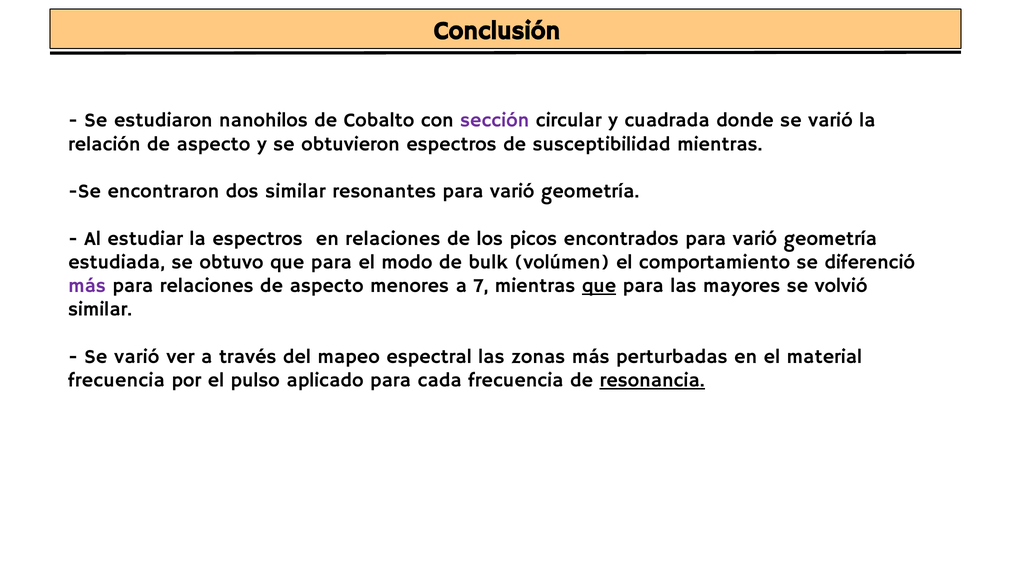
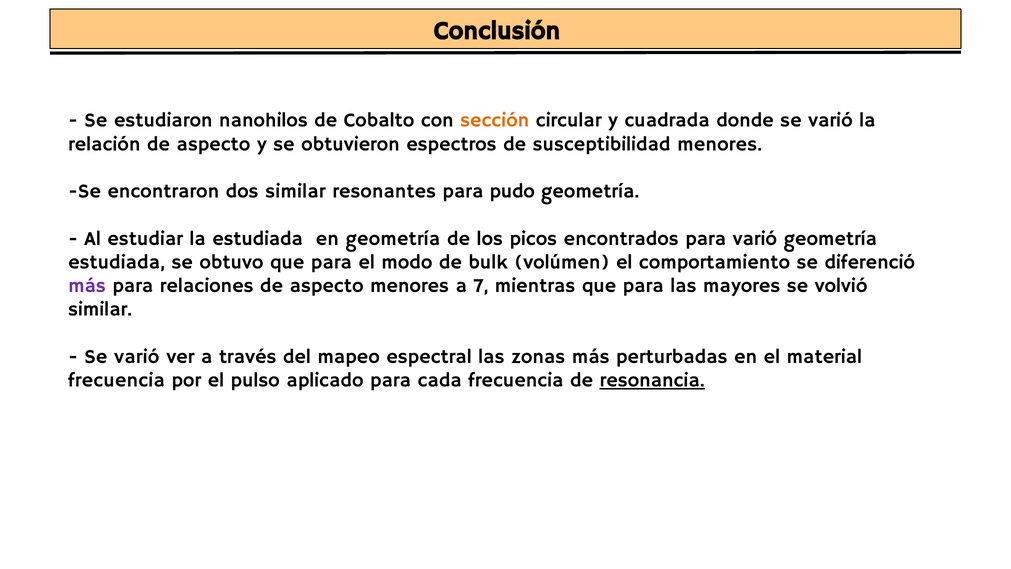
sección colour: purple -> orange
susceptibilidad mientras: mientras -> menores
resonantes para varió: varió -> pudo
la espectros: espectros -> estudiada
en relaciones: relaciones -> geometría
que at (599, 286) underline: present -> none
